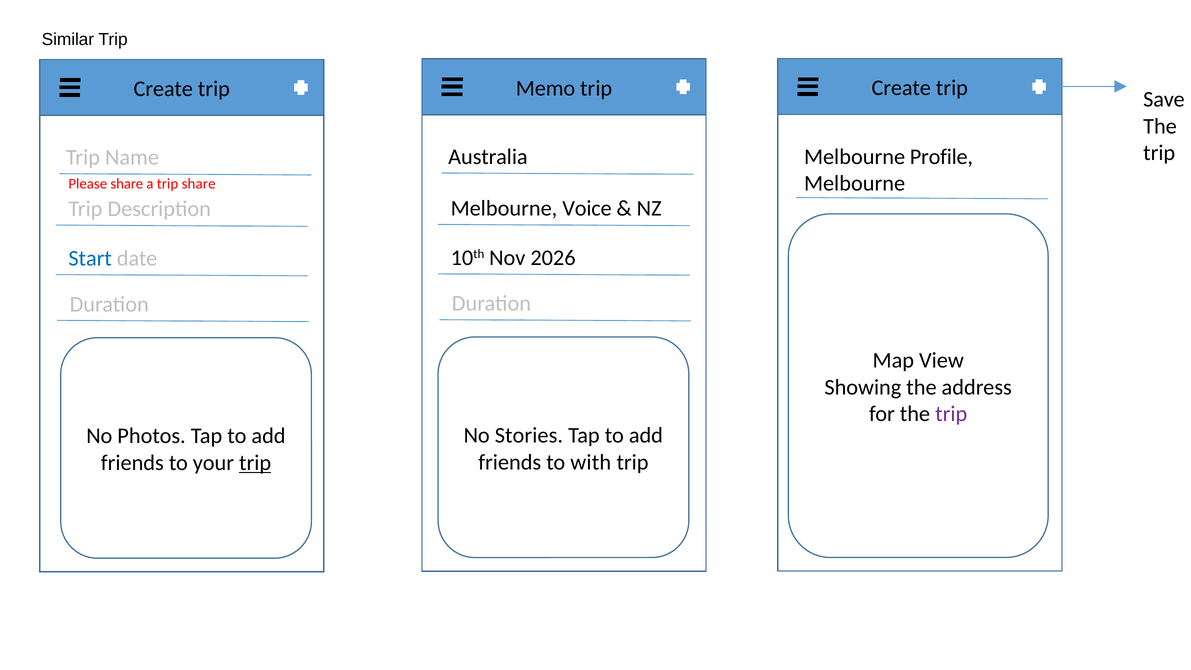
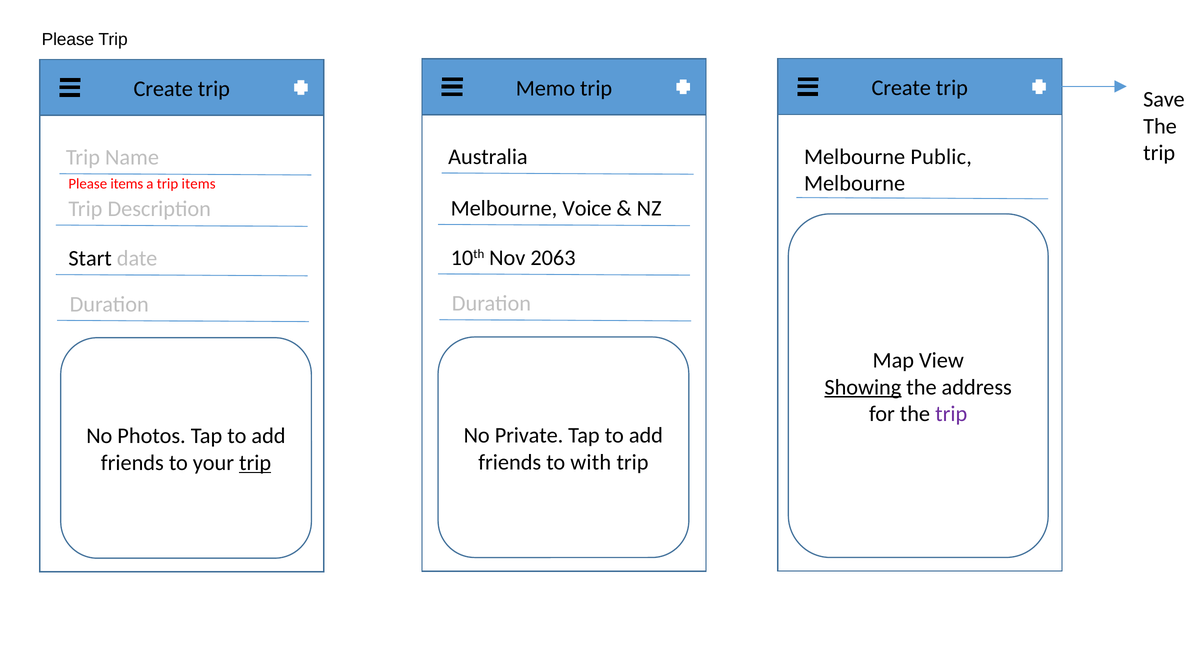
Similar at (68, 40): Similar -> Please
Profile: Profile -> Public
Please share: share -> items
trip share: share -> items
2026: 2026 -> 2063
Start colour: blue -> black
Showing underline: none -> present
Stories: Stories -> Private
